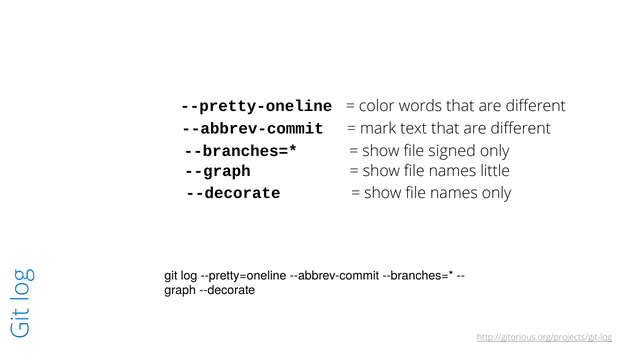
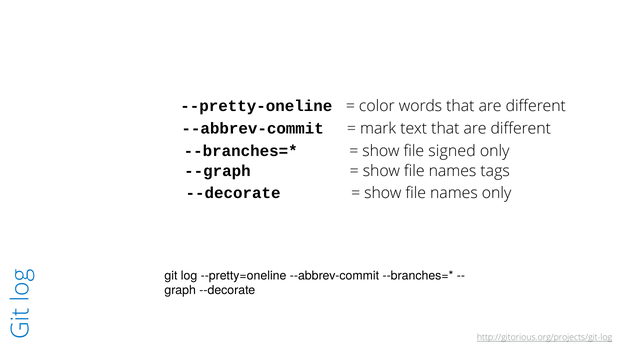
little: little -> tags
